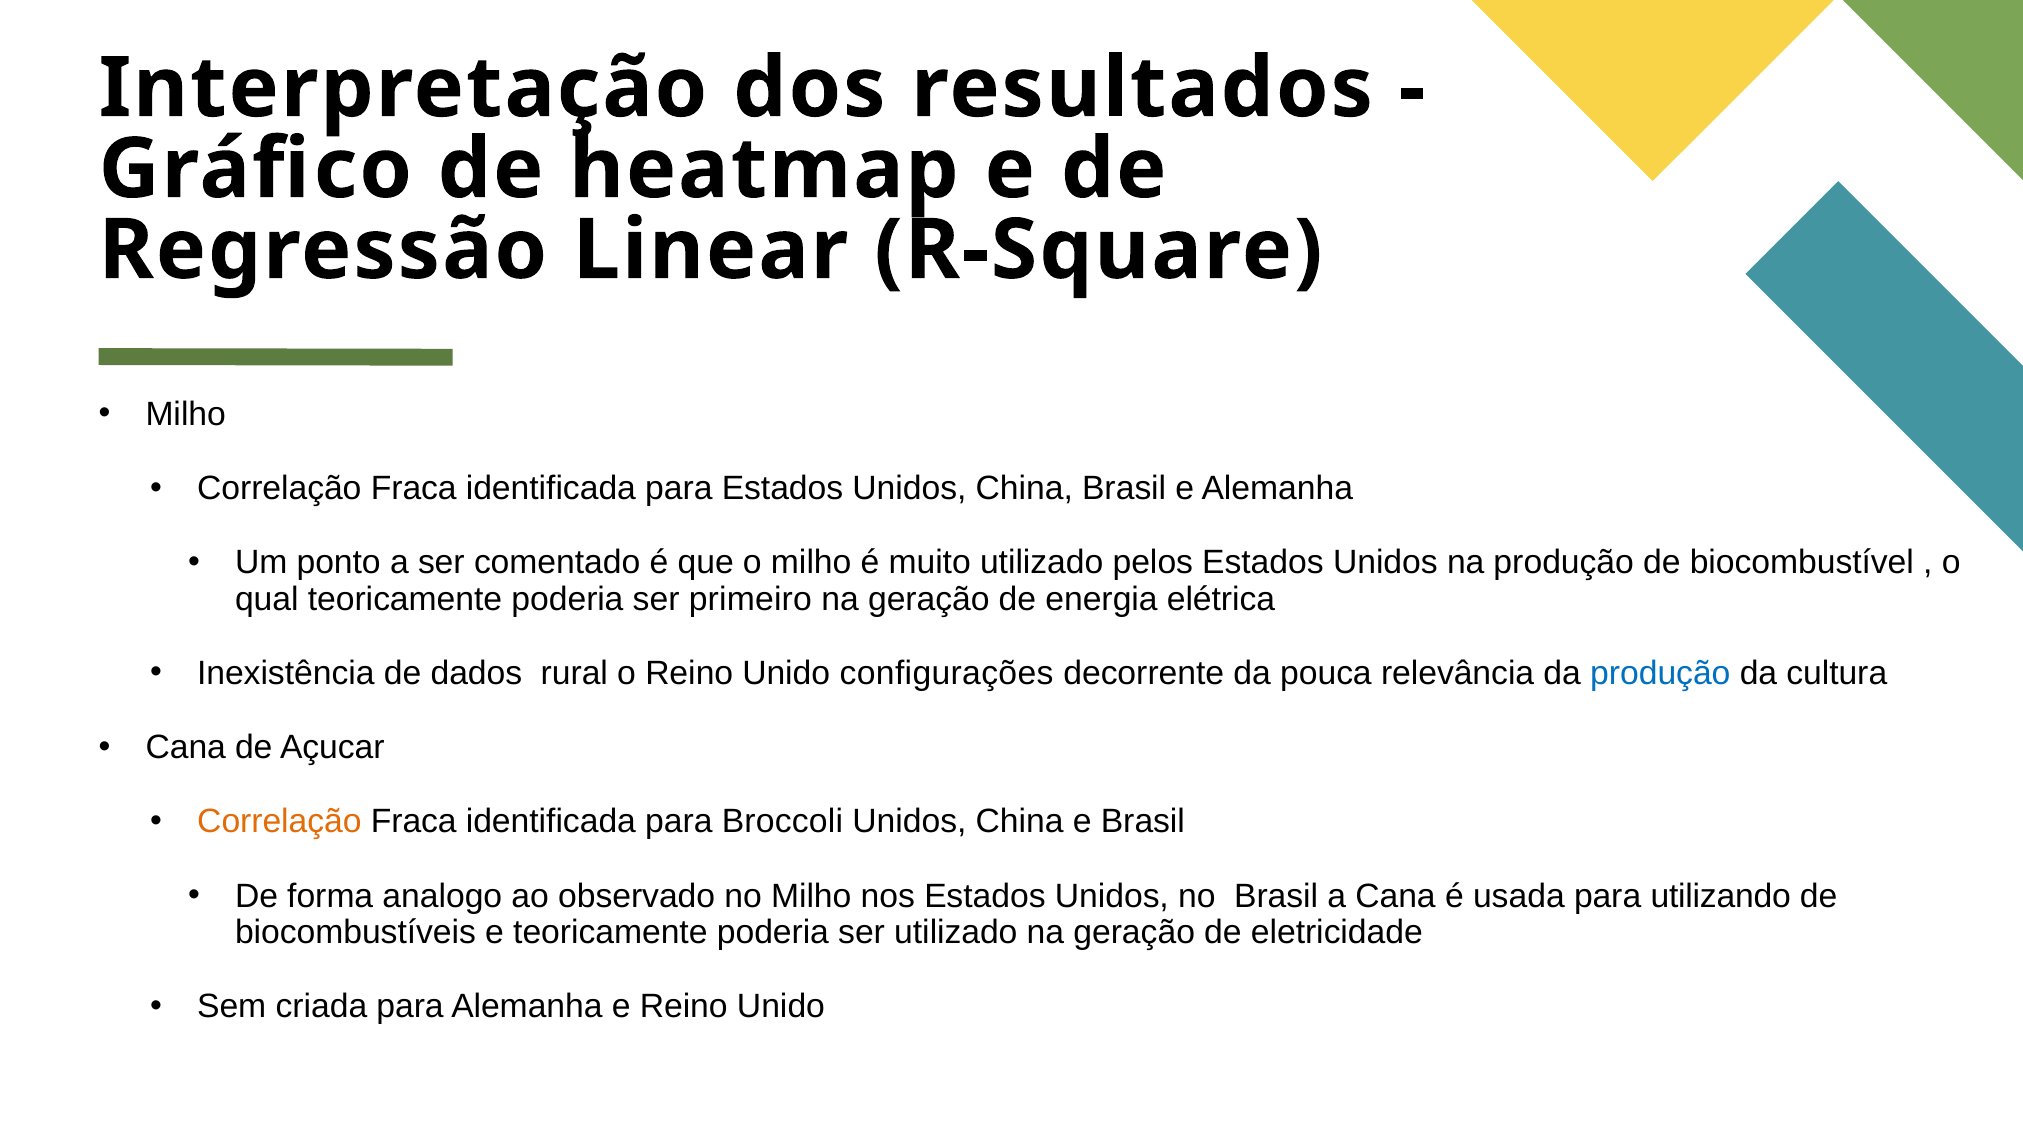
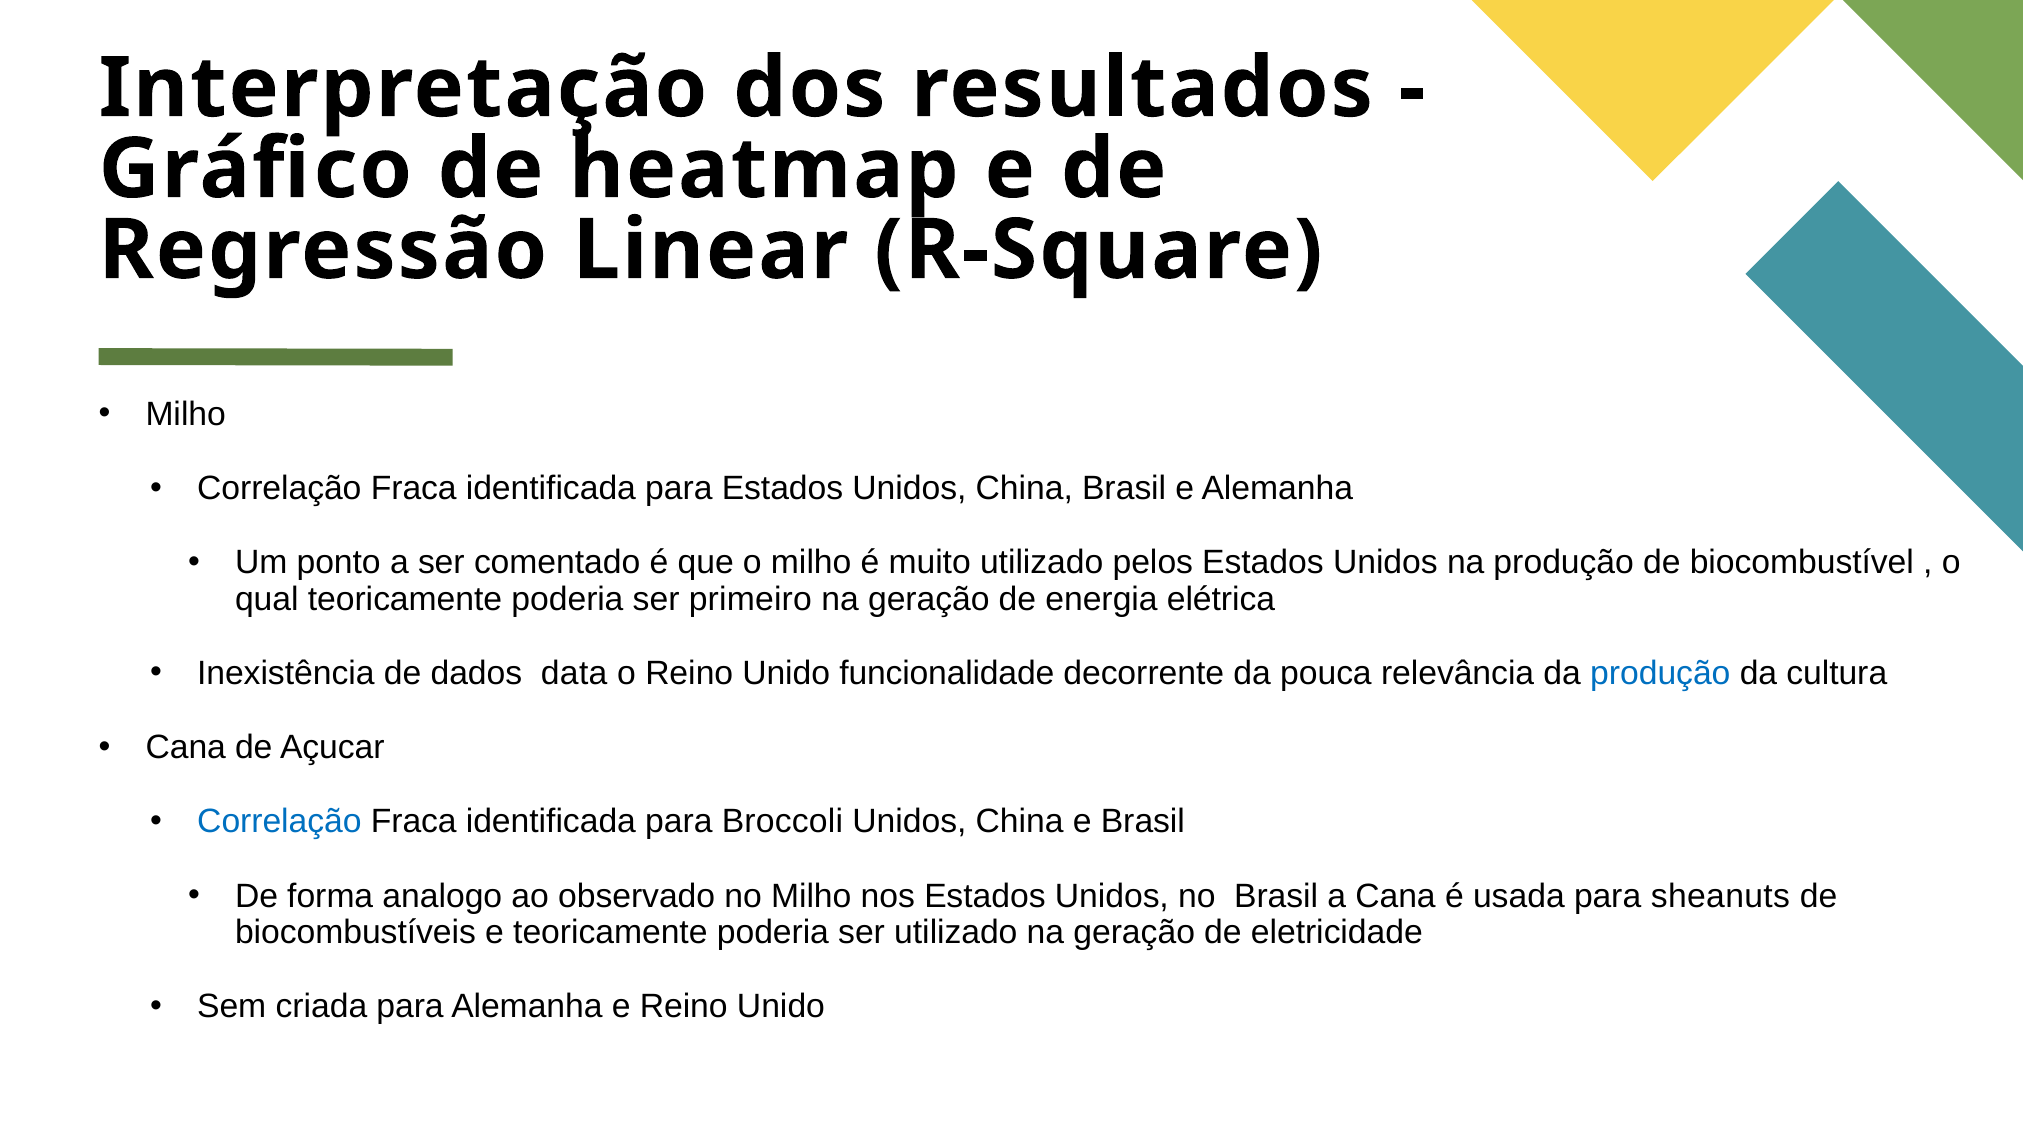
rural: rural -> data
configurações: configurações -> funcionalidade
Correlação at (279, 822) colour: orange -> blue
utilizando: utilizando -> sheanuts
